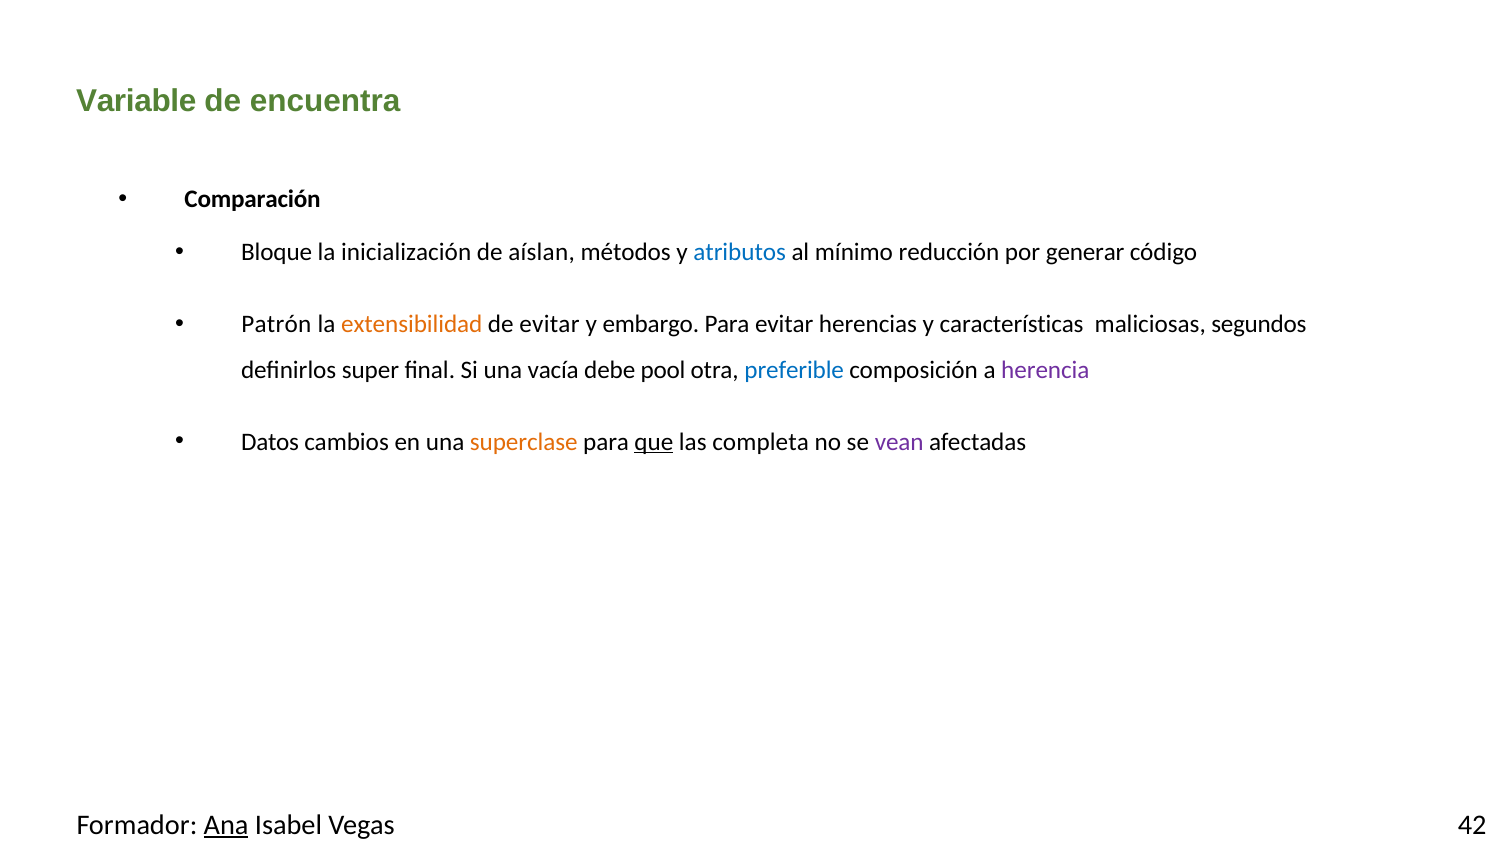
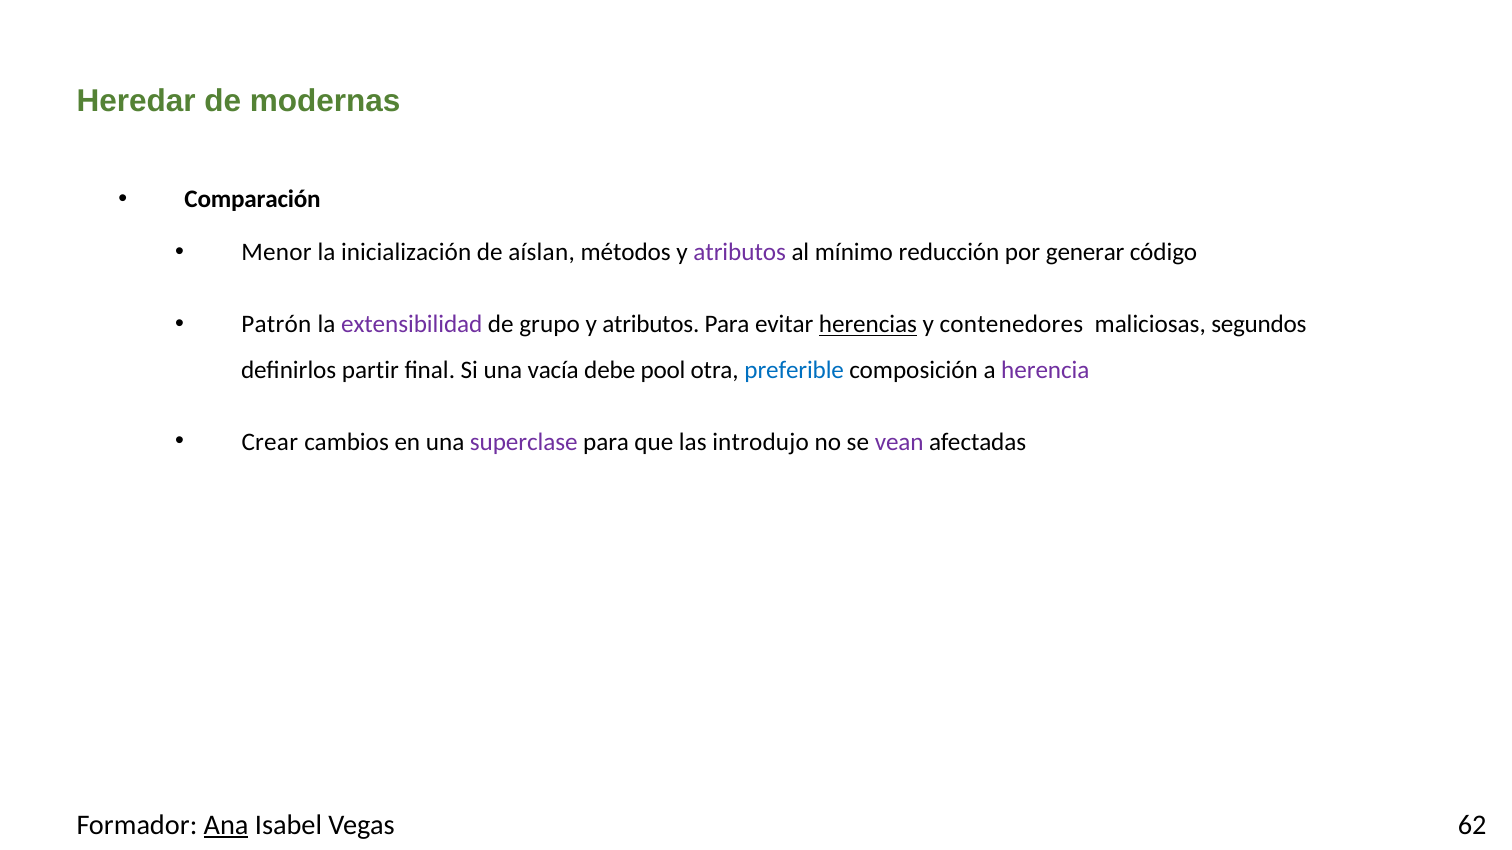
Variable: Variable -> Heredar
encuentra: encuentra -> modernas
Bloque: Bloque -> Menor
atributos at (740, 253) colour: blue -> purple
extensibilidad colour: orange -> purple
de evitar: evitar -> grupo
embargo at (651, 325): embargo -> atributos
herencias underline: none -> present
características: características -> contenedores
super: super -> partir
Datos: Datos -> Crear
superclase colour: orange -> purple
que underline: present -> none
completa: completa -> introdujo
42: 42 -> 62
